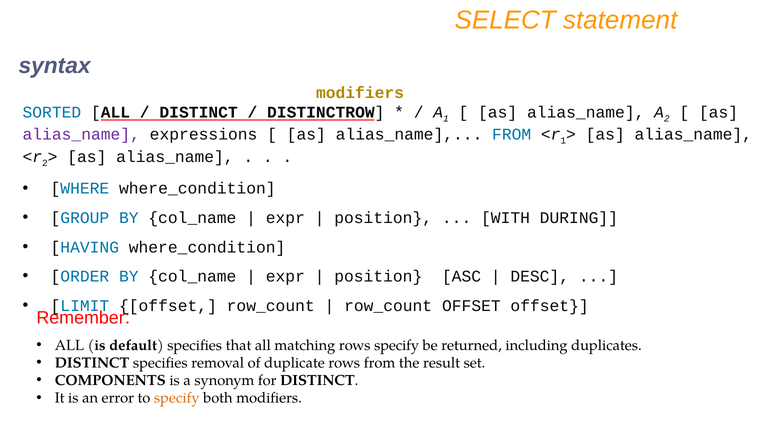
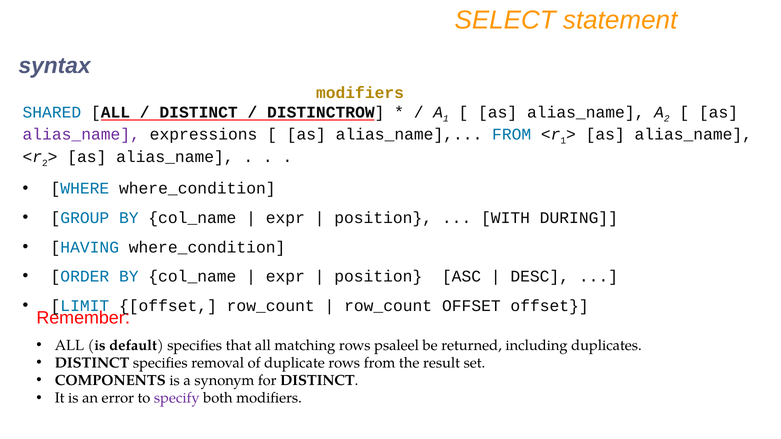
SORTED: SORTED -> SHARED
rows specify: specify -> psaleel
specify at (177, 398) colour: orange -> purple
